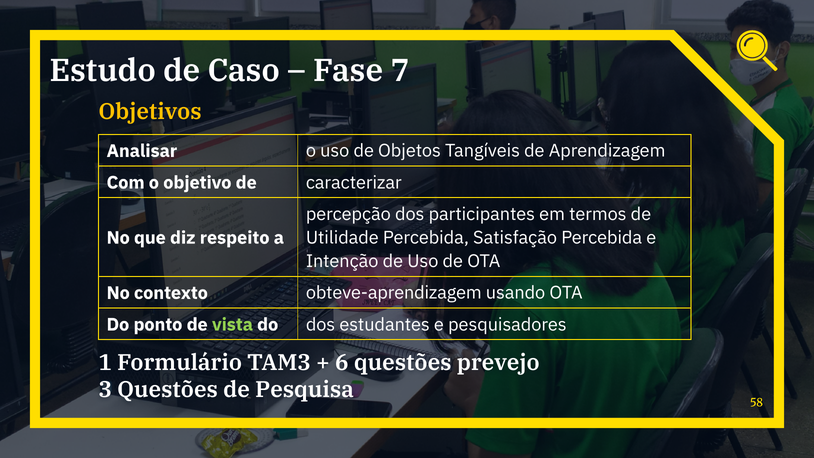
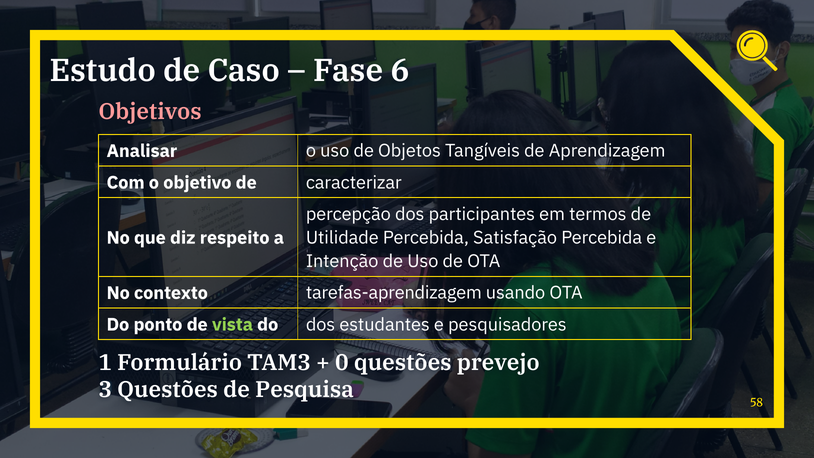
7: 7 -> 6
Objetivos colour: yellow -> pink
obteve-aprendizagem: obteve-aprendizagem -> tarefas-aprendizagem
6: 6 -> 0
